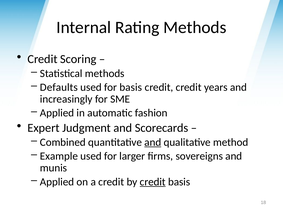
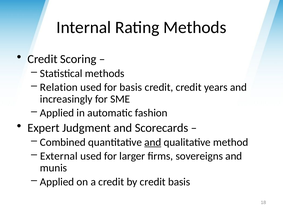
Defaults: Defaults -> Relation
Example: Example -> External
credit at (153, 182) underline: present -> none
